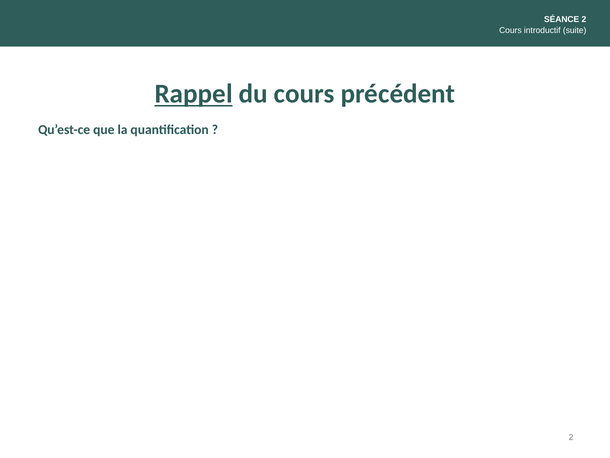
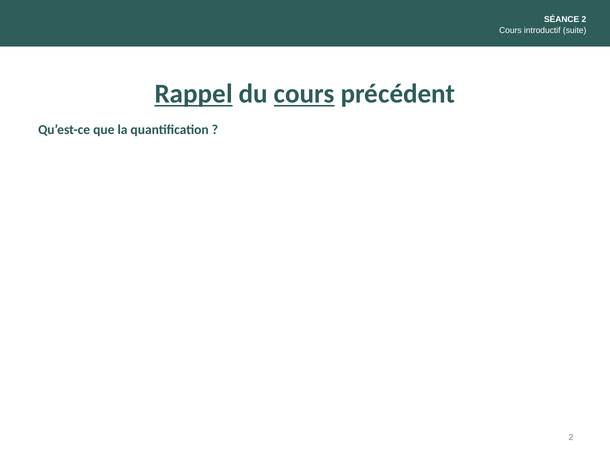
cours at (304, 94) underline: none -> present
